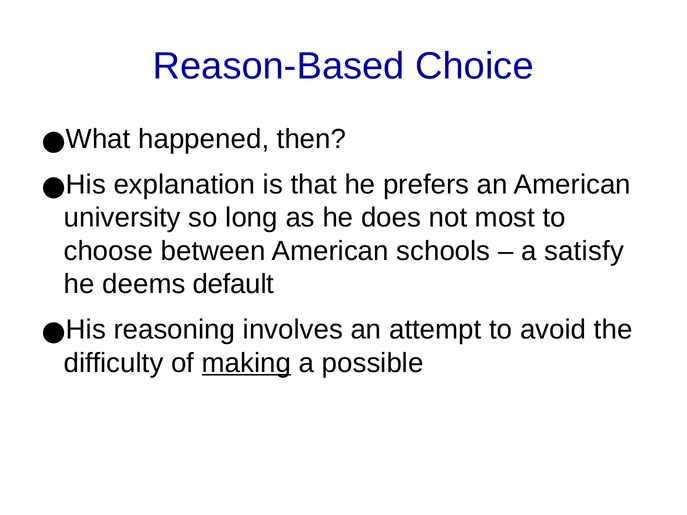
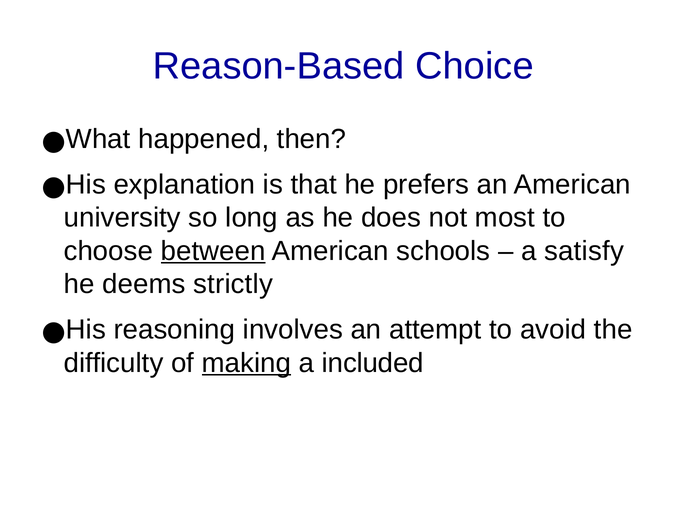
between underline: none -> present
default: default -> strictly
possible: possible -> included
